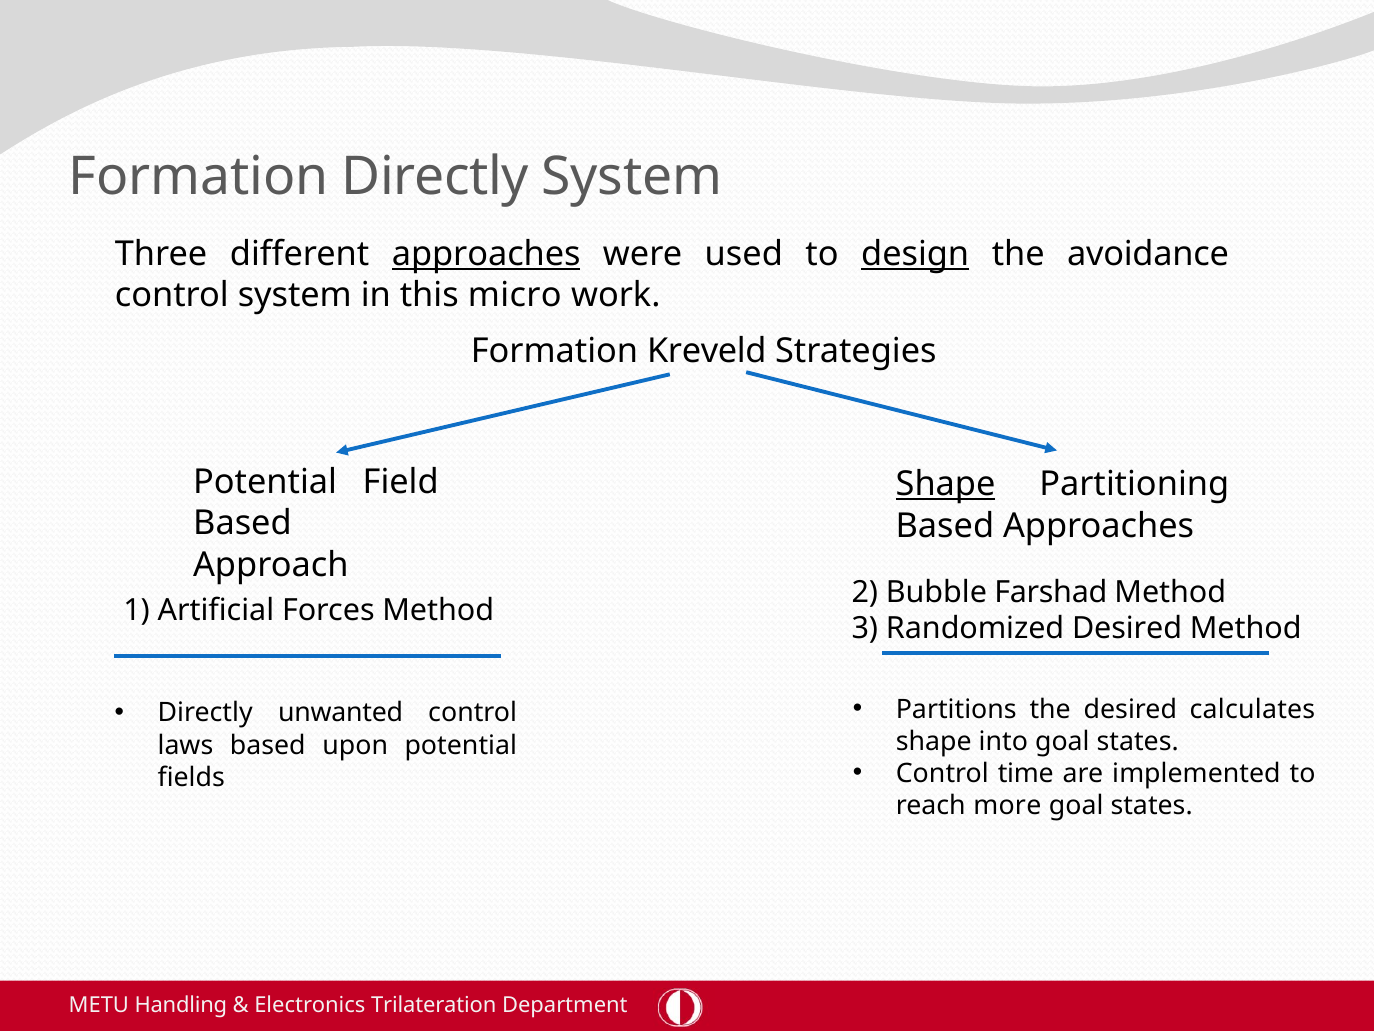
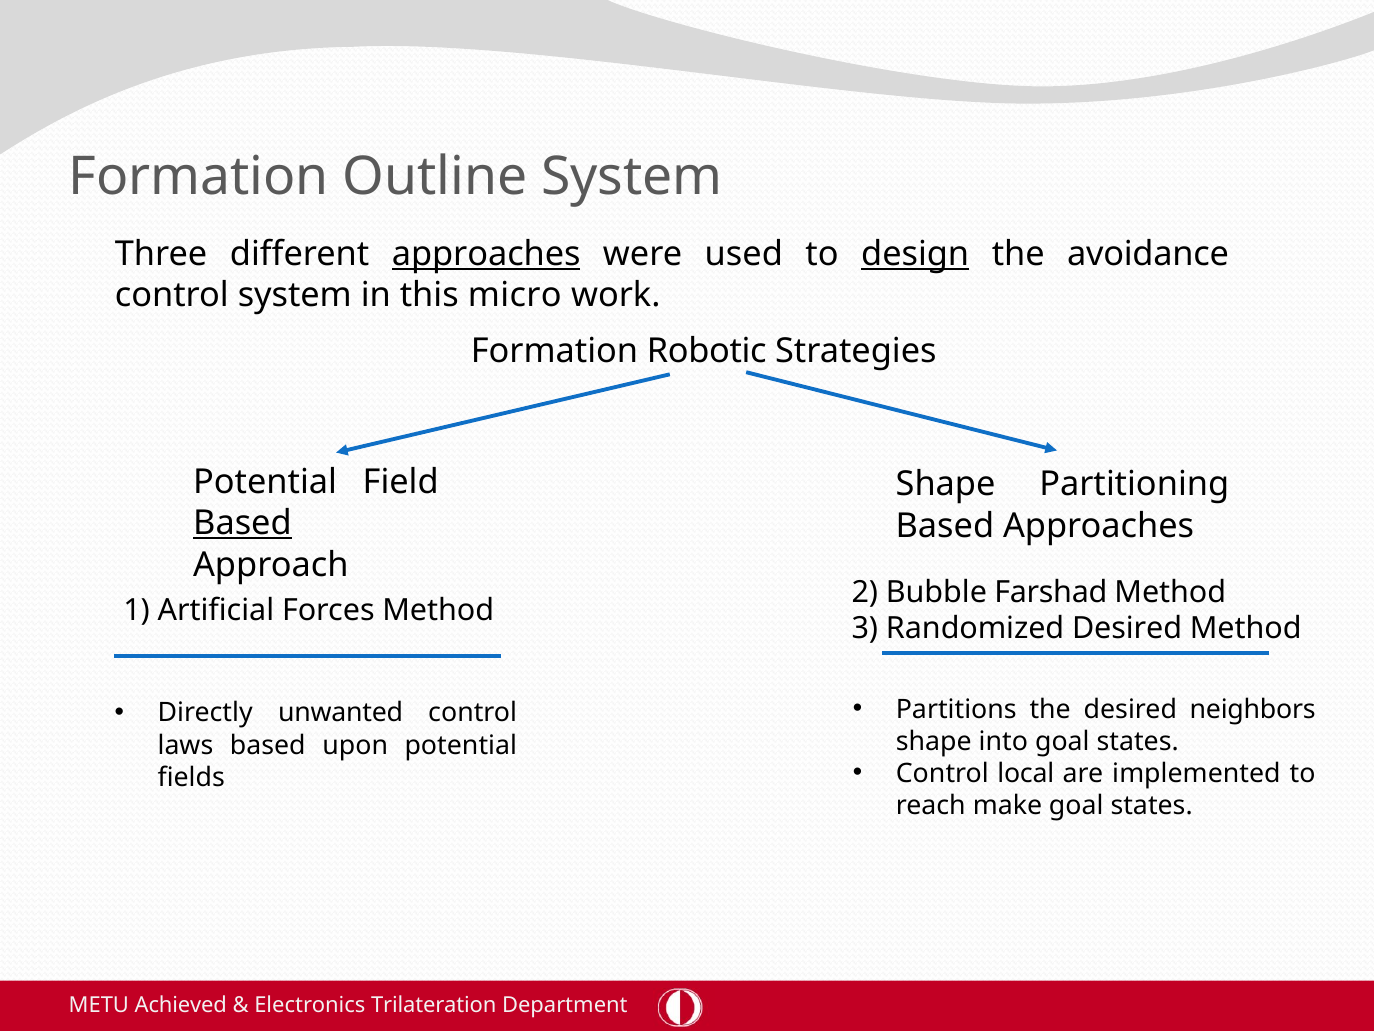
Formation Directly: Directly -> Outline
Kreveld: Kreveld -> Robotic
Shape at (946, 484) underline: present -> none
Based at (242, 523) underline: none -> present
calculates: calculates -> neighbors
time: time -> local
more: more -> make
Handling: Handling -> Achieved
